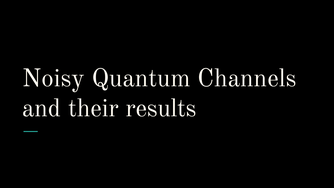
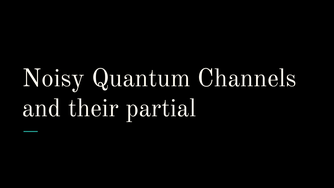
results: results -> partial
